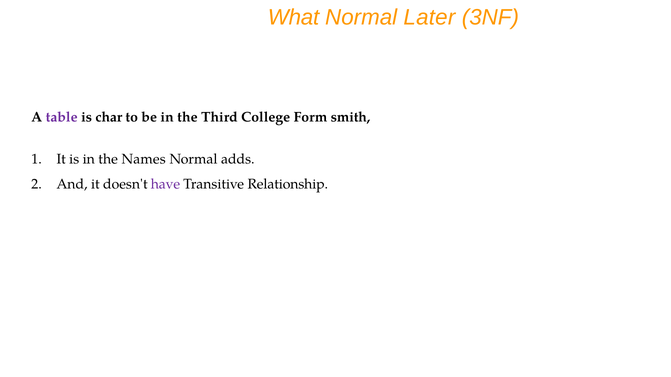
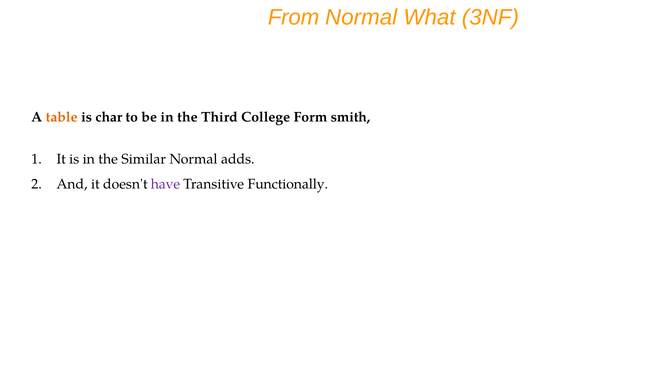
What: What -> From
Later: Later -> What
table colour: purple -> orange
Names: Names -> Similar
Relationship: Relationship -> Functionally
